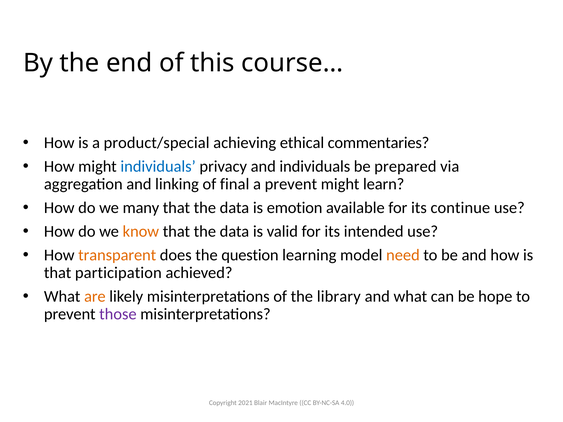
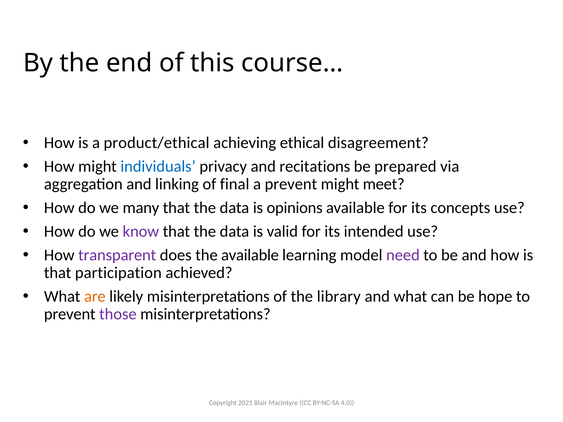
product/special: product/special -> product/ethical
commentaries: commentaries -> disagreement
and individuals: individuals -> recitations
learn: learn -> meet
emotion: emotion -> opinions
continue: continue -> concepts
know colour: orange -> purple
transparent colour: orange -> purple
the question: question -> available
need colour: orange -> purple
